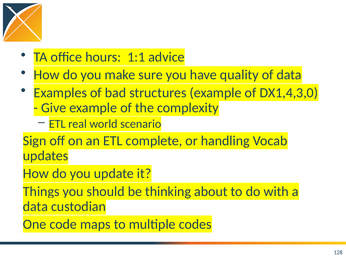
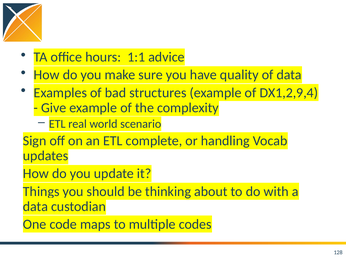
DX1,4,3,0: DX1,4,3,0 -> DX1,2,9,4
